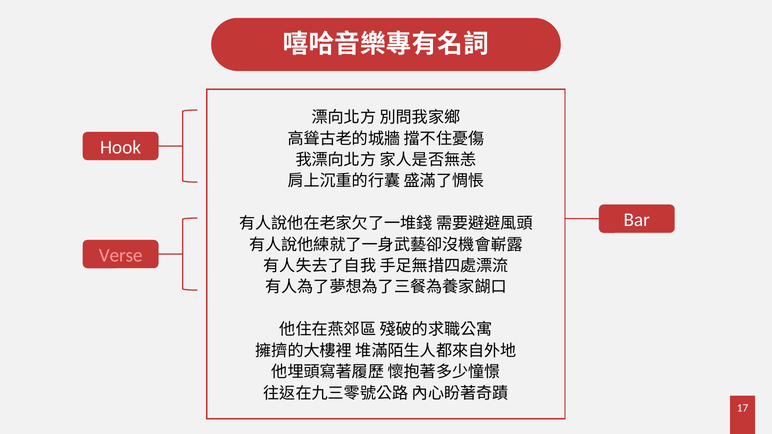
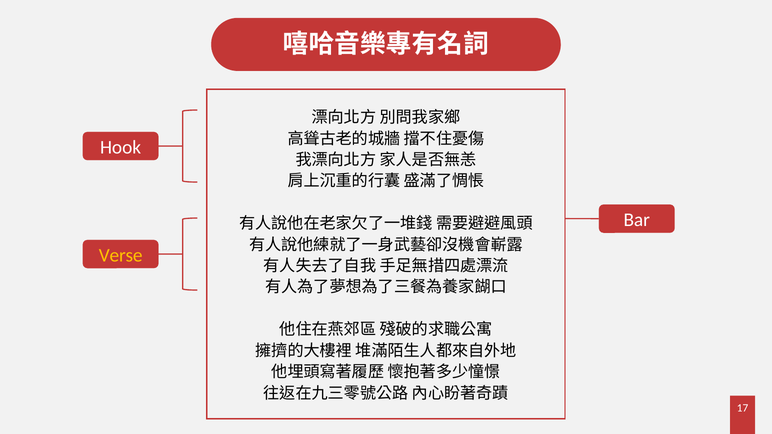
Verse colour: pink -> yellow
